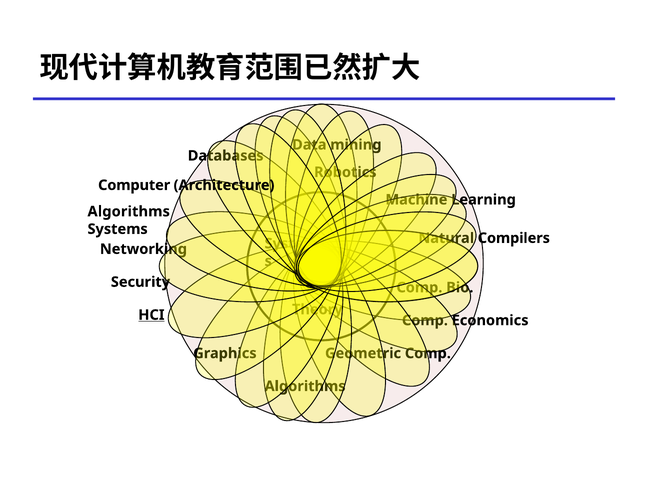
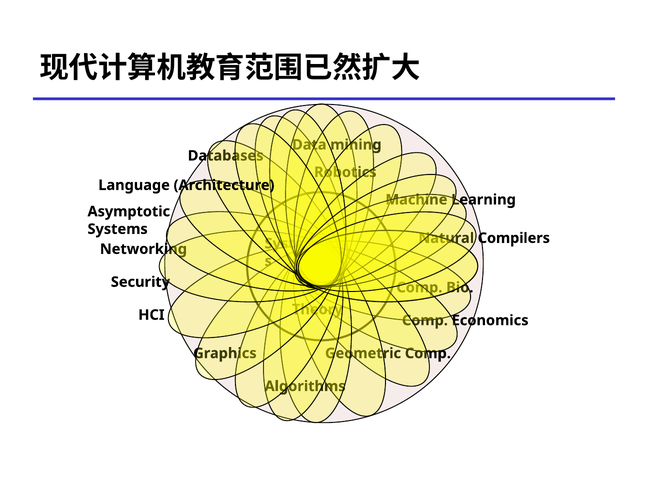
Computer: Computer -> Language
Algorithms at (129, 212): Algorithms -> Asymptotic
HCI underline: present -> none
